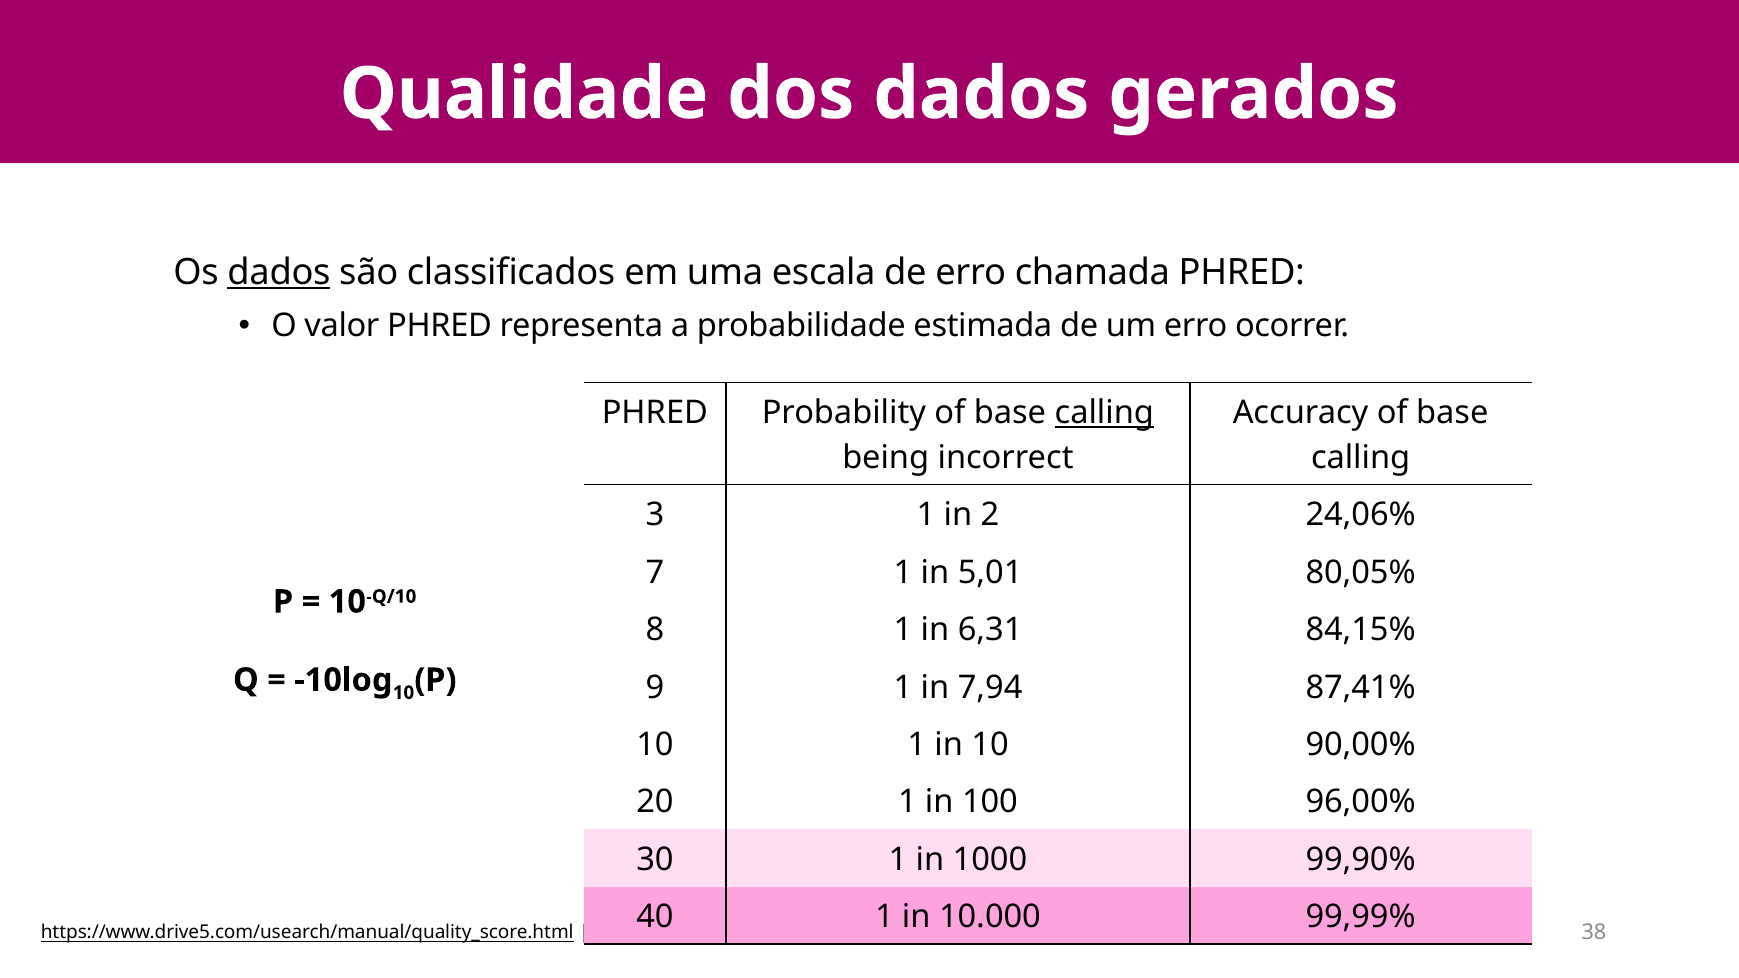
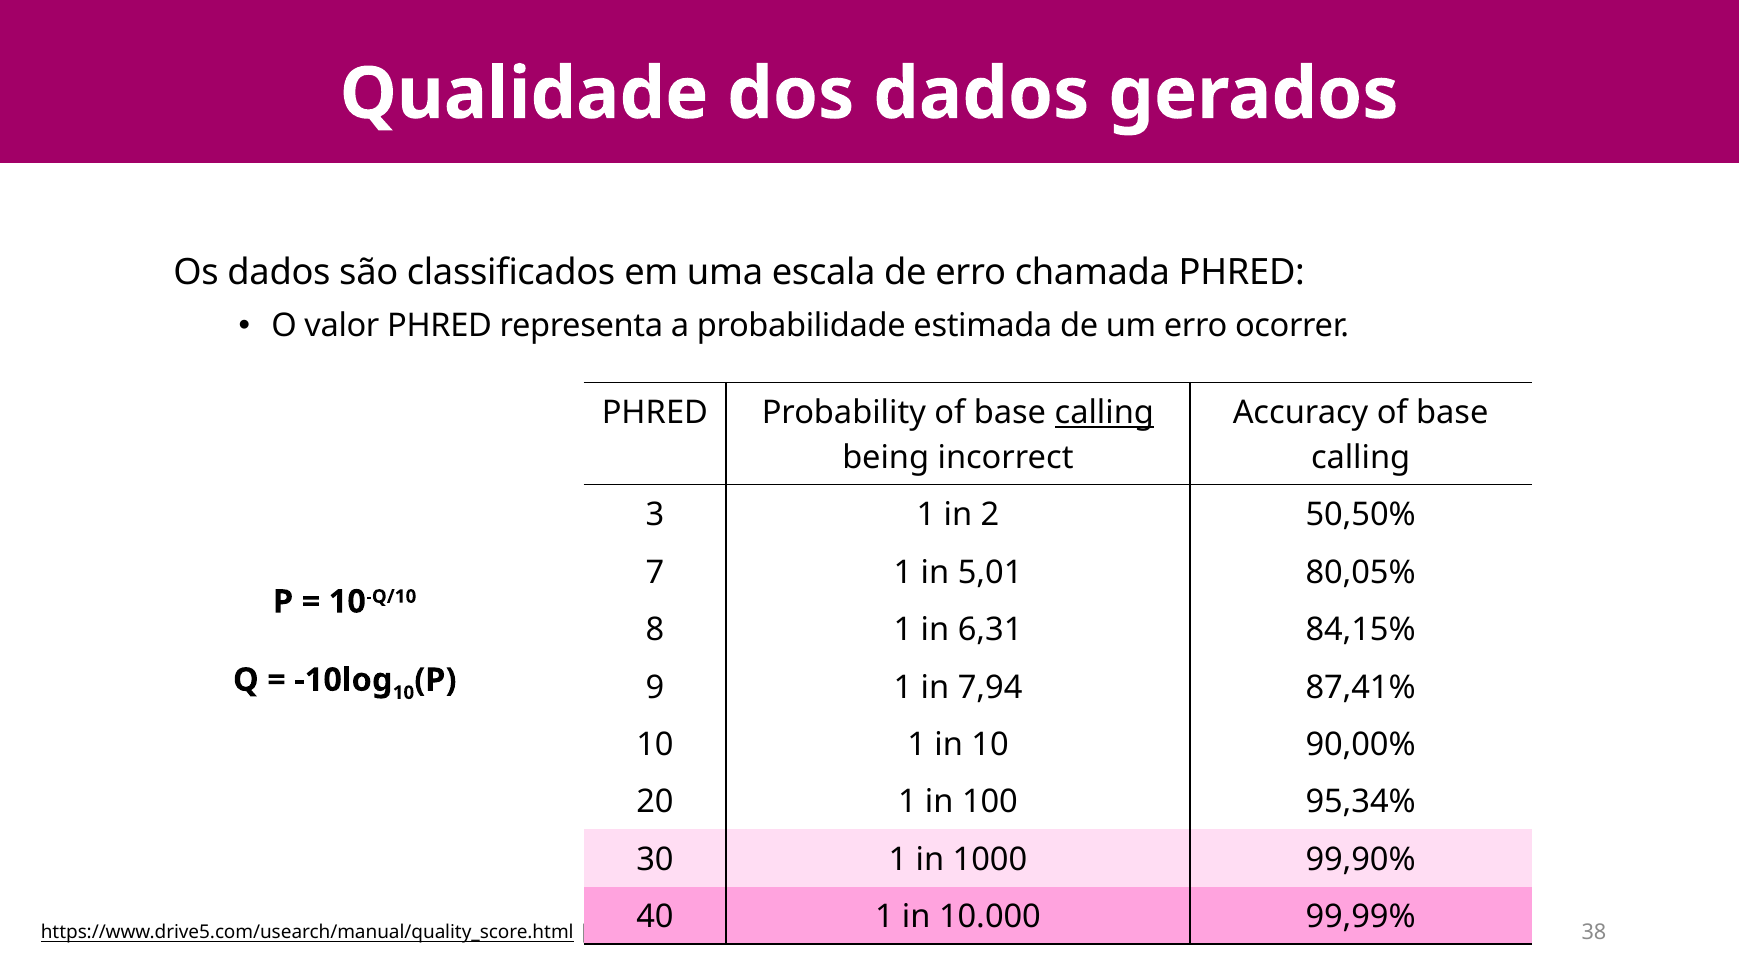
dados at (279, 272) underline: present -> none
24,06%: 24,06% -> 50,50%
96,00%: 96,00% -> 95,34%
